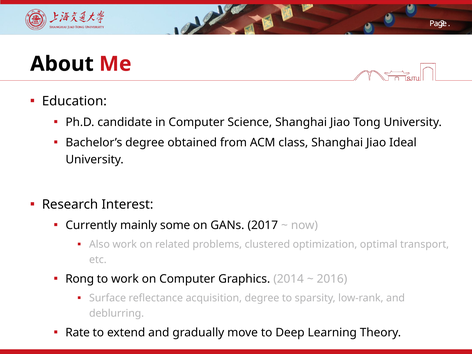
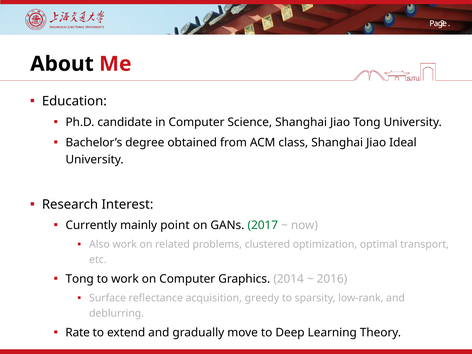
some: some -> point
2017 colour: black -> green
Rong at (80, 279): Rong -> Tong
acquisition degree: degree -> greedy
